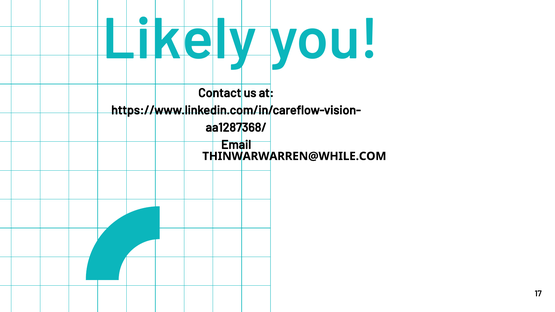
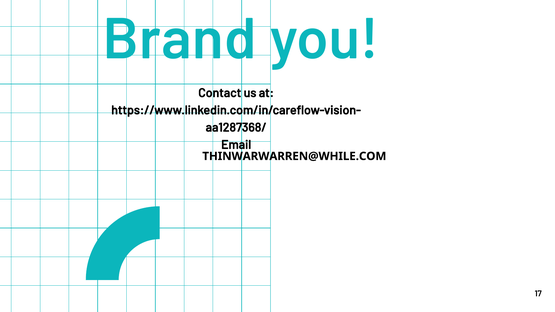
Likely: Likely -> Brand
